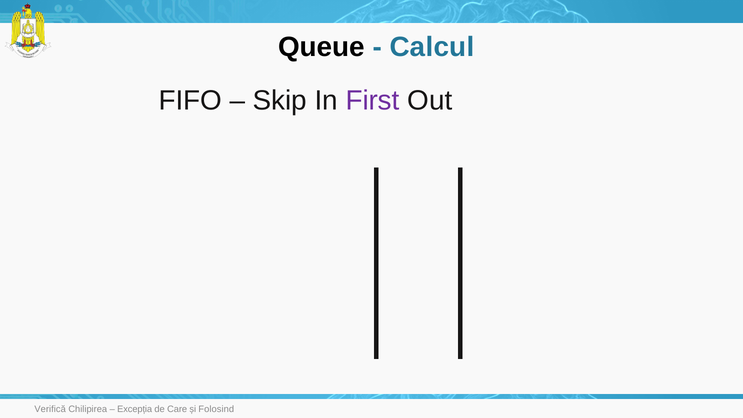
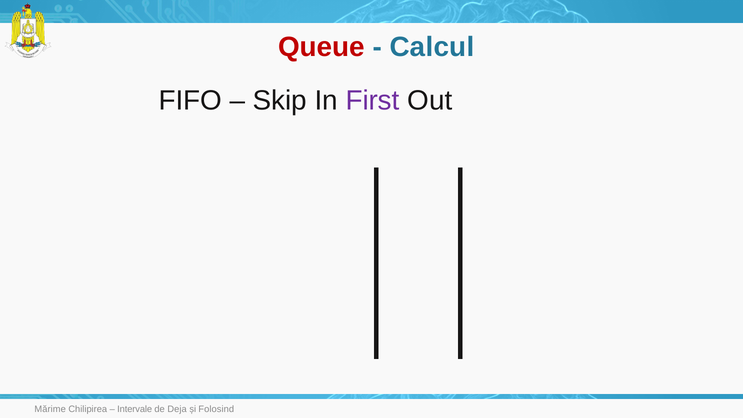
Queue colour: black -> red
Verifică: Verifică -> Mărime
Excepția: Excepția -> Intervale
Care: Care -> Deja
